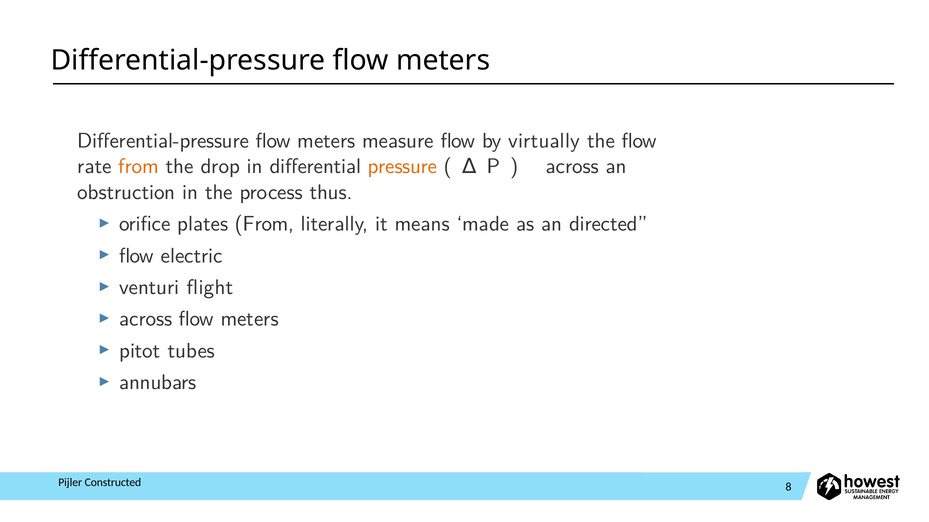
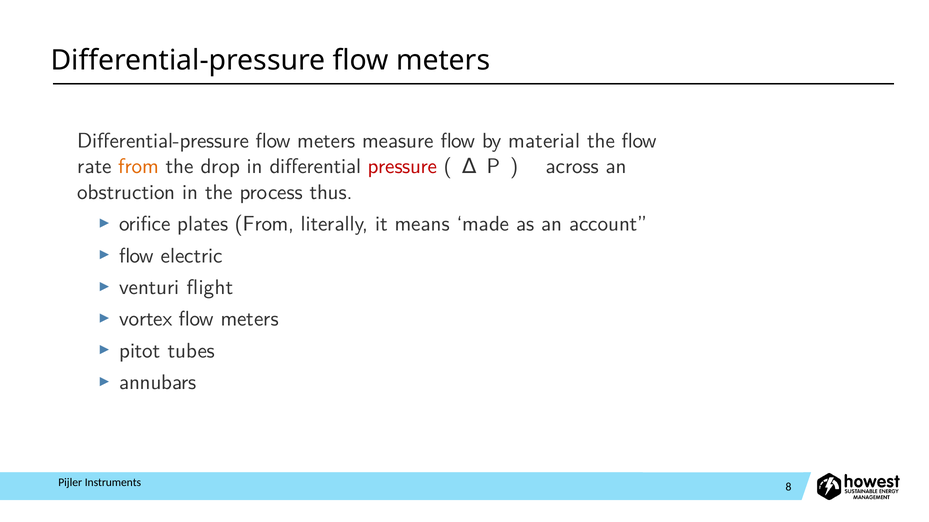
virtually: virtually -> material
pressure colour: orange -> red
directed: directed -> account
across at (146, 319): across -> vortex
Constructed: Constructed -> Instruments
